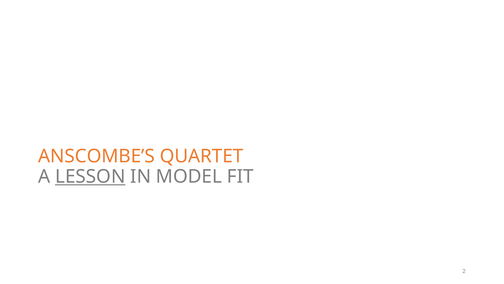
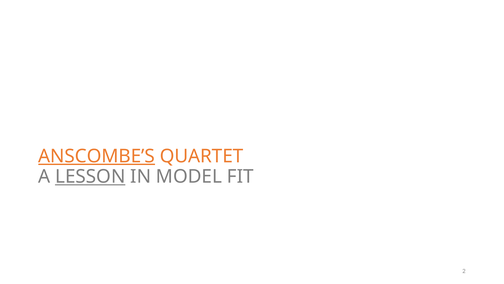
ANSCOMBE’S underline: none -> present
